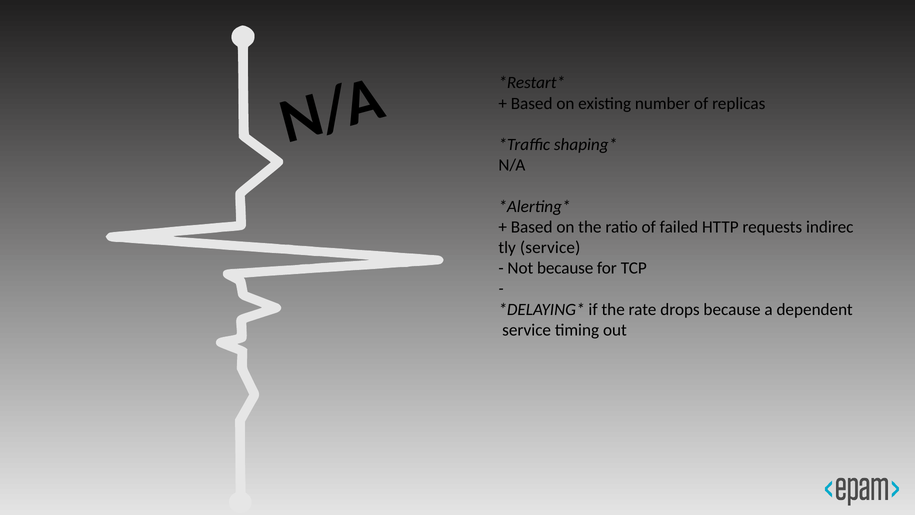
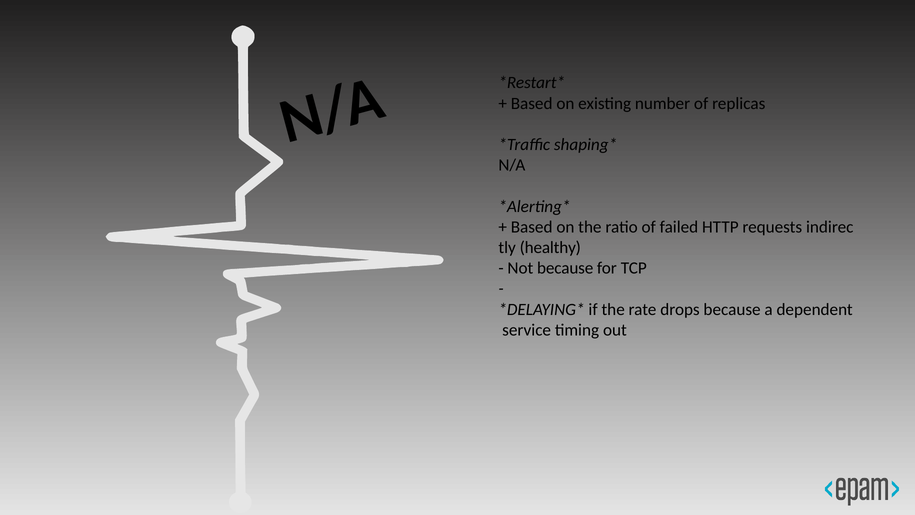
service at (550, 247): service -> healthy
